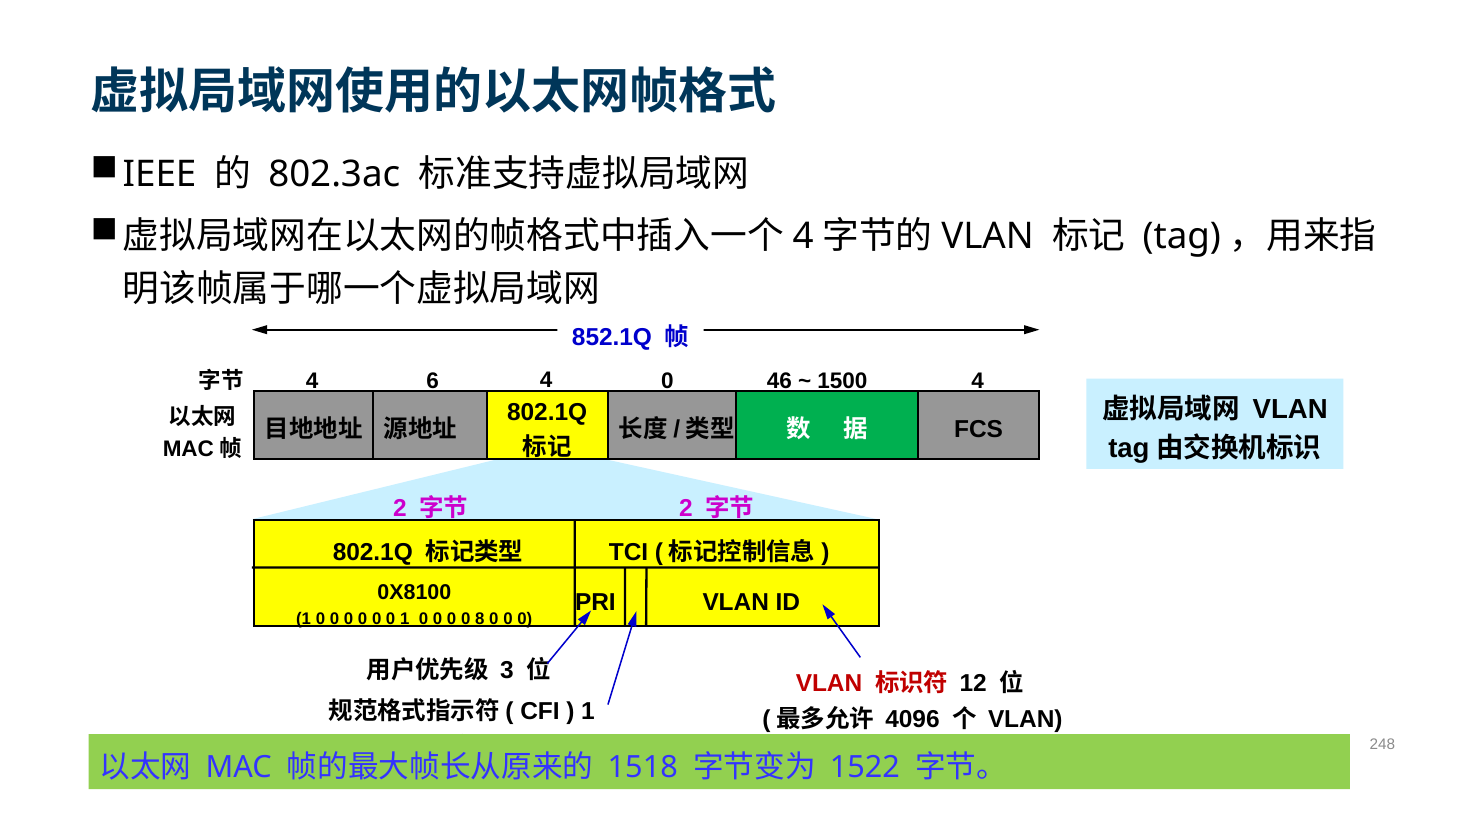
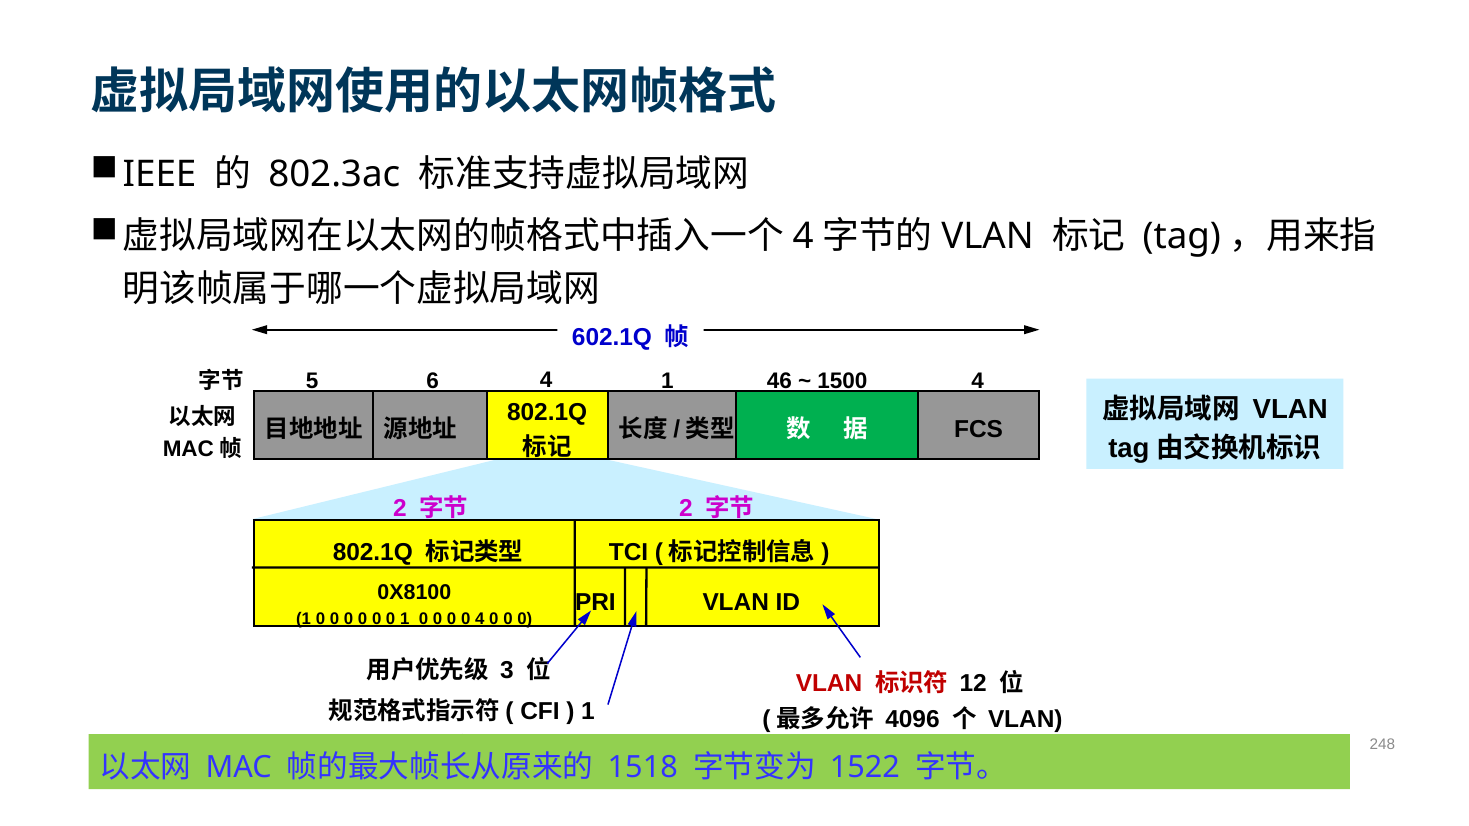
852.1Q: 852.1Q -> 602.1Q
4 at (312, 381): 4 -> 5
6 0: 0 -> 1
0 8: 8 -> 4
